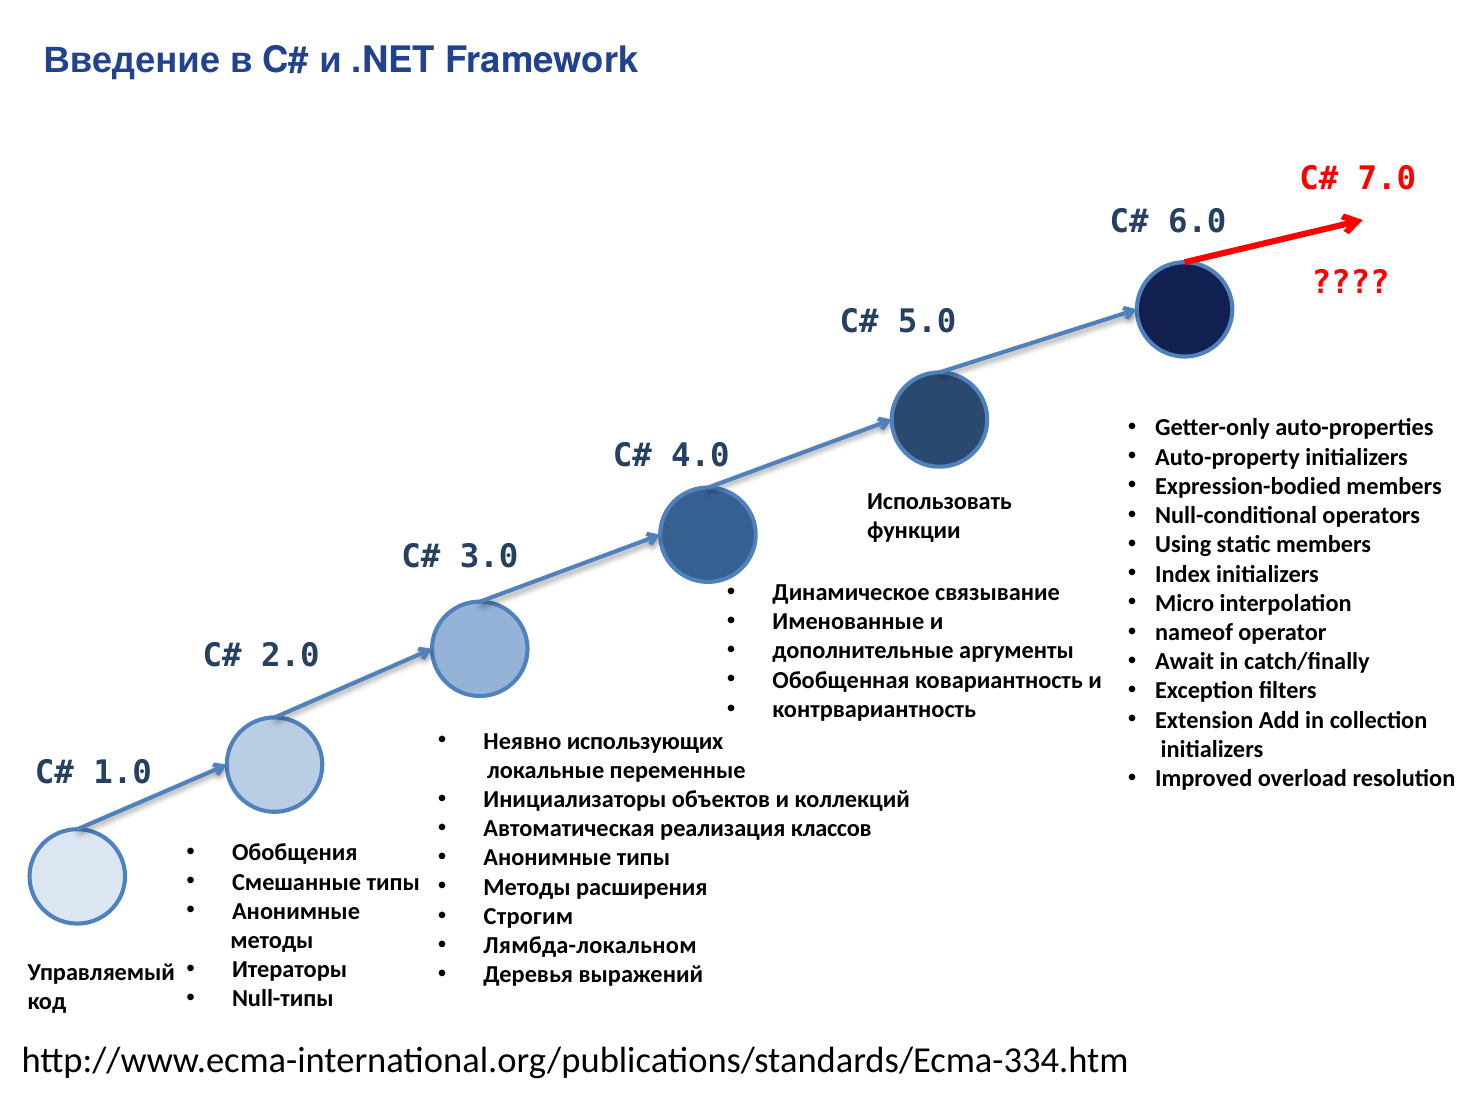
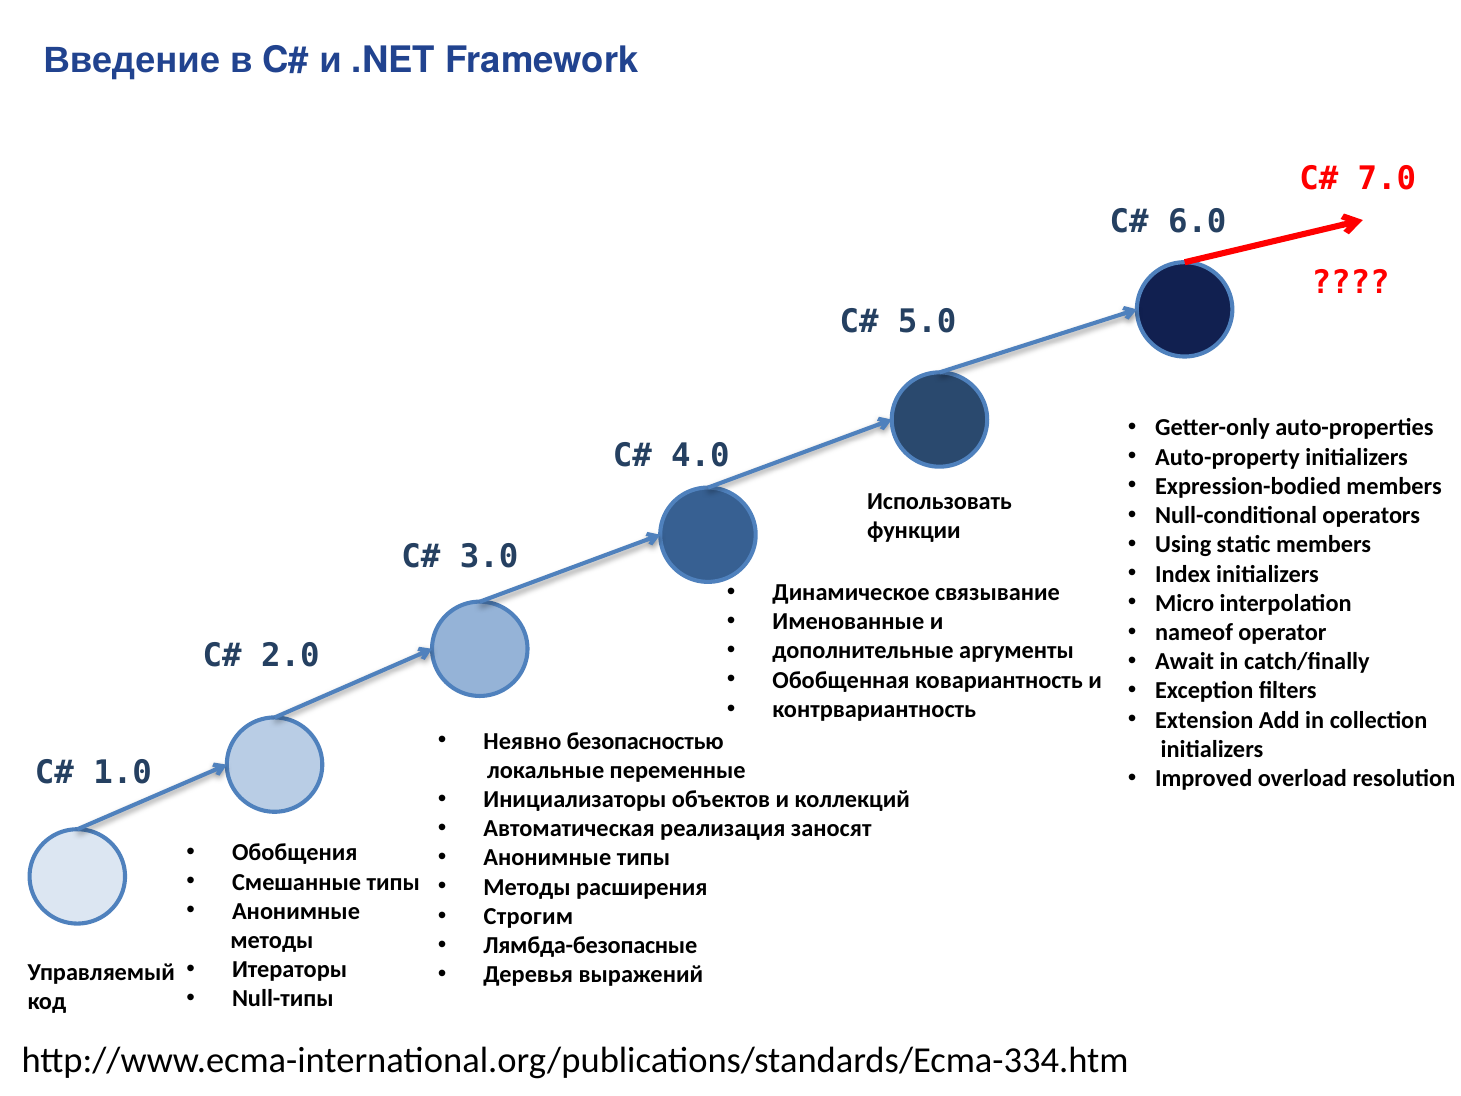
использующих: использующих -> безопасностью
классов: классов -> заносят
Лямбда-локальном: Лямбда-локальном -> Лямбда-безопасные
